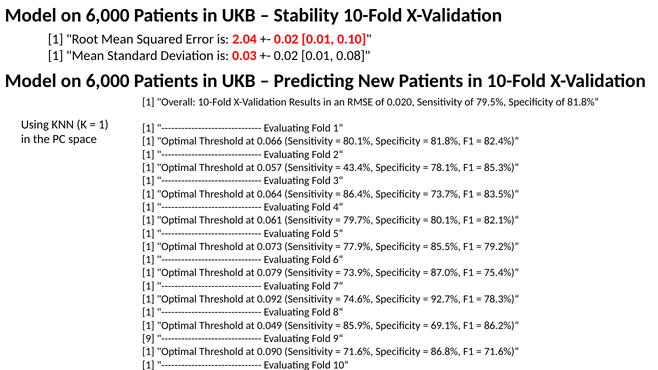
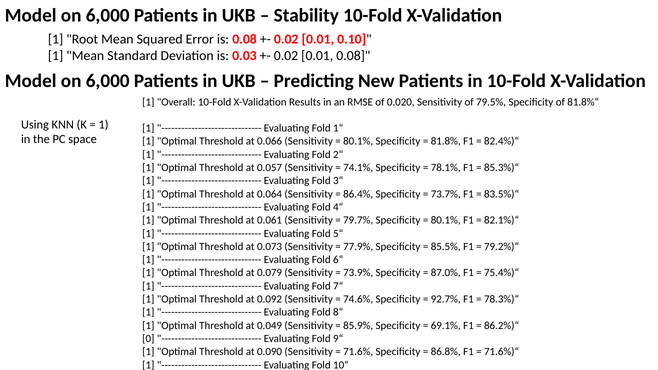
is 2.04: 2.04 -> 0.08
43.4%: 43.4% -> 74.1%
9 at (148, 339): 9 -> 0
